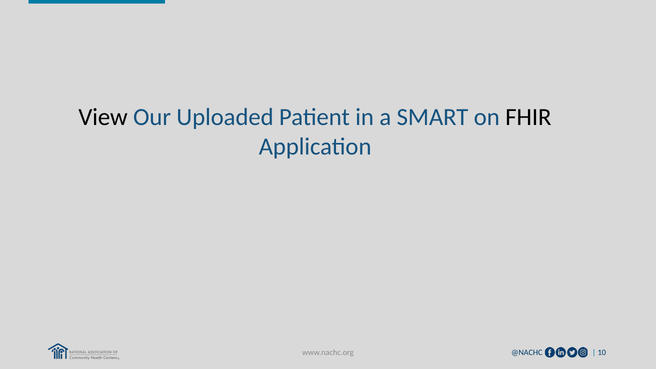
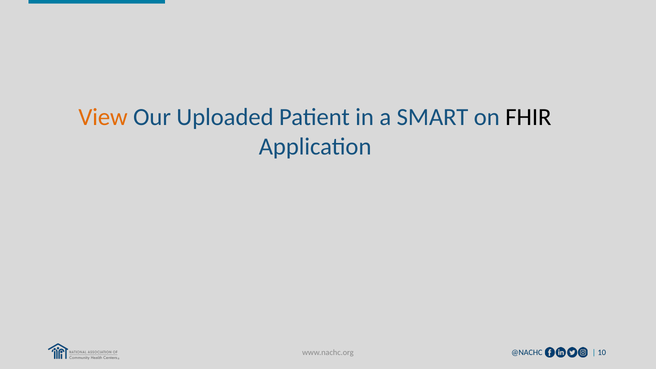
View colour: black -> orange
